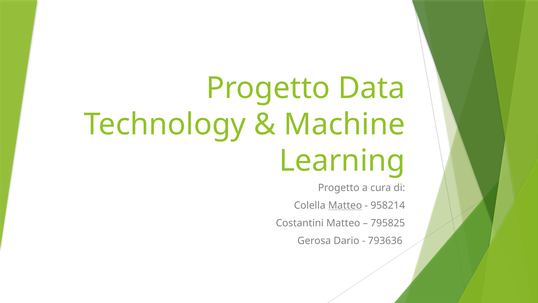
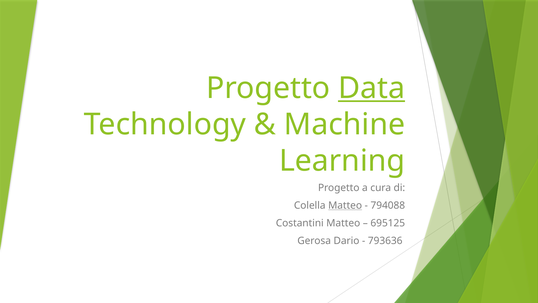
Data underline: none -> present
958214: 958214 -> 794088
795825: 795825 -> 695125
